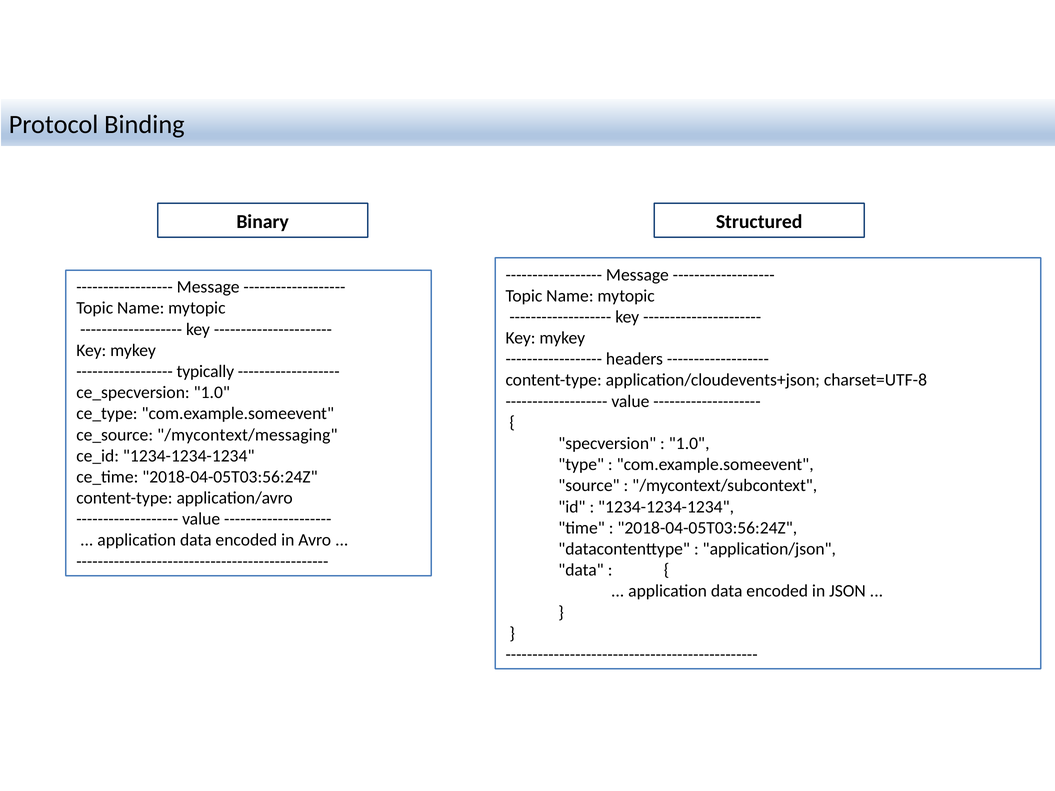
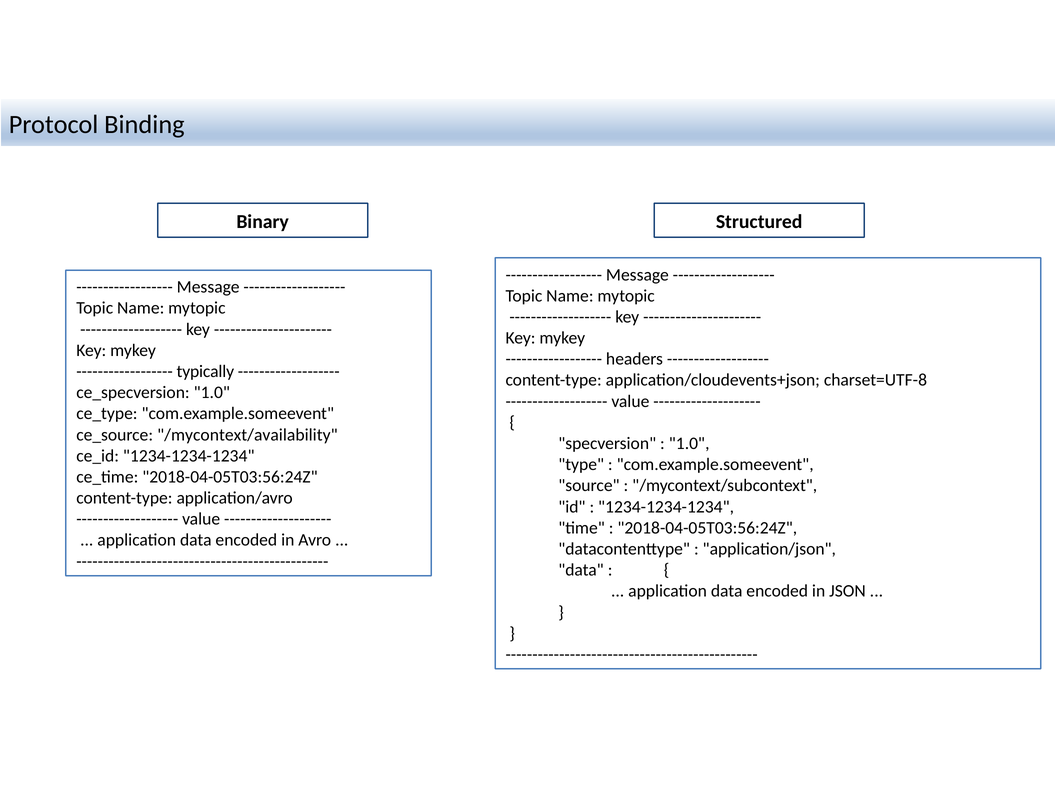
/mycontext/messaging: /mycontext/messaging -> /mycontext/availability
